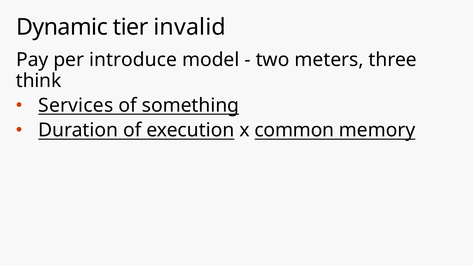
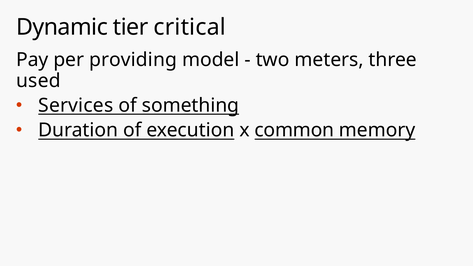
invalid: invalid -> critical
introduce: introduce -> providing
think: think -> used
